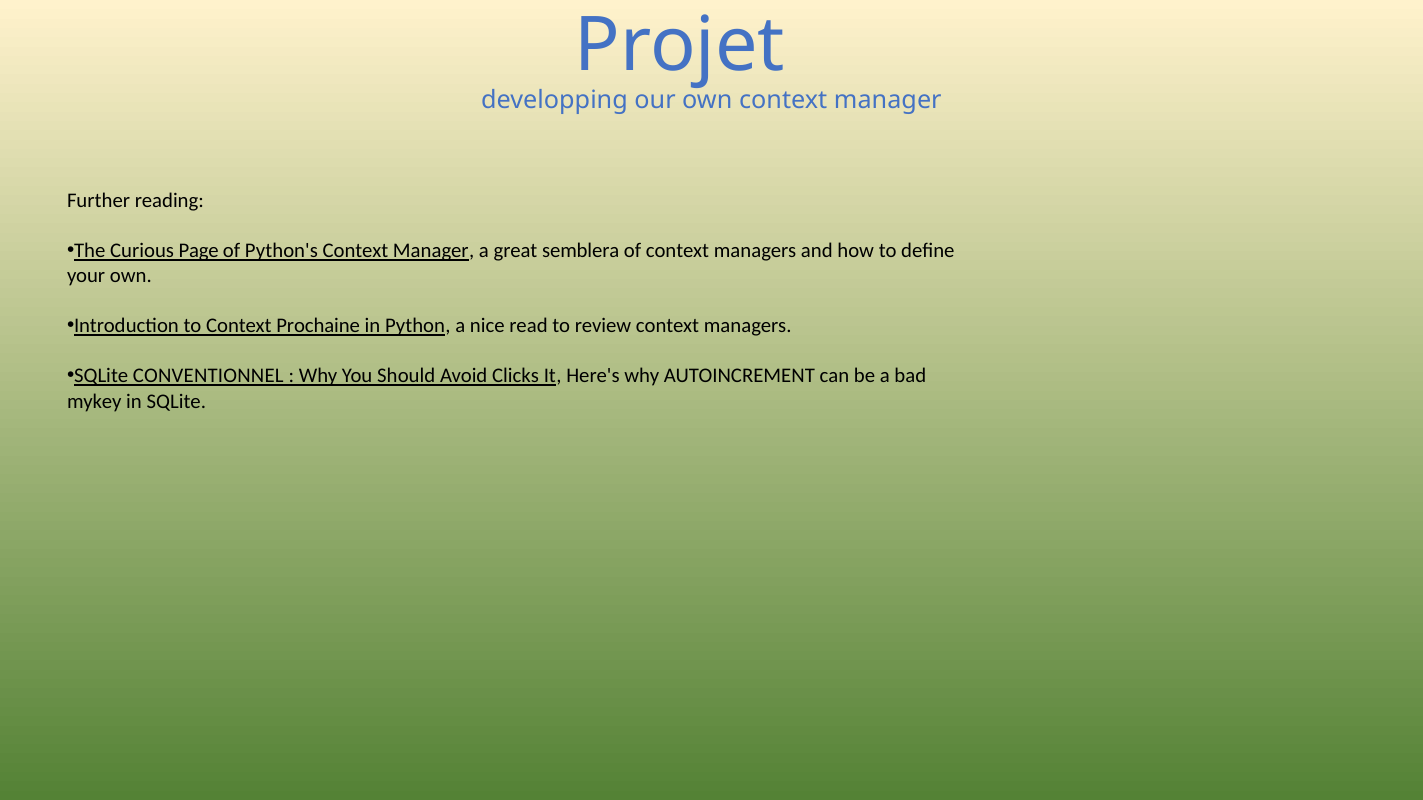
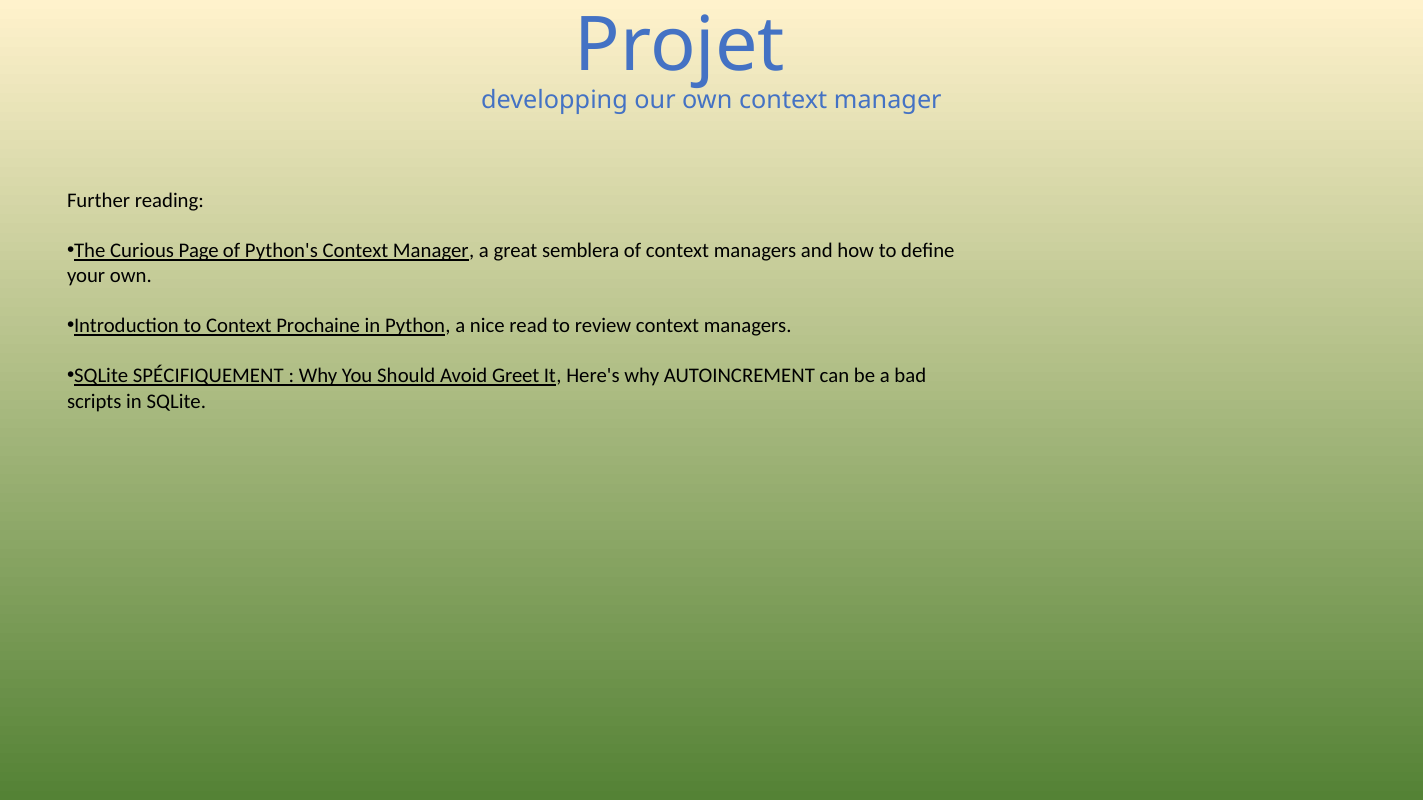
CONVENTIONNEL: CONVENTIONNEL -> SPÉCIFIQUEMENT
Clicks: Clicks -> Greet
mykey: mykey -> scripts
